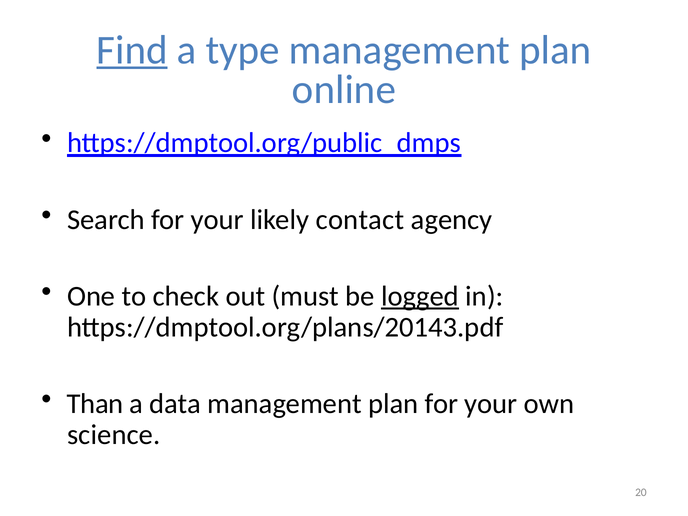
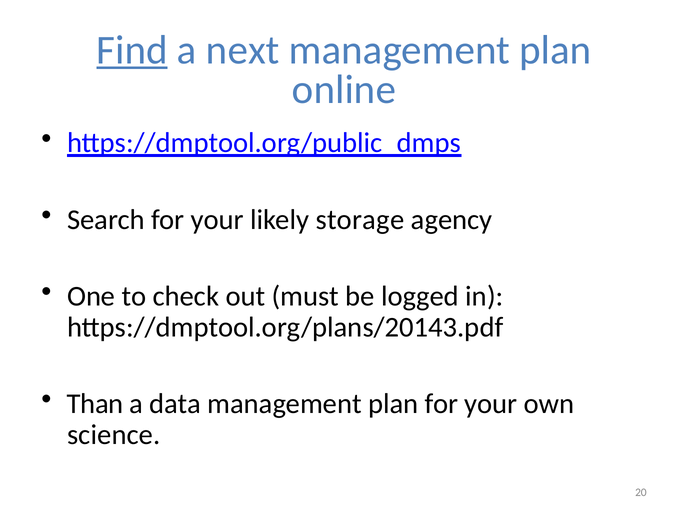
type: type -> next
contact: contact -> storage
logged underline: present -> none
